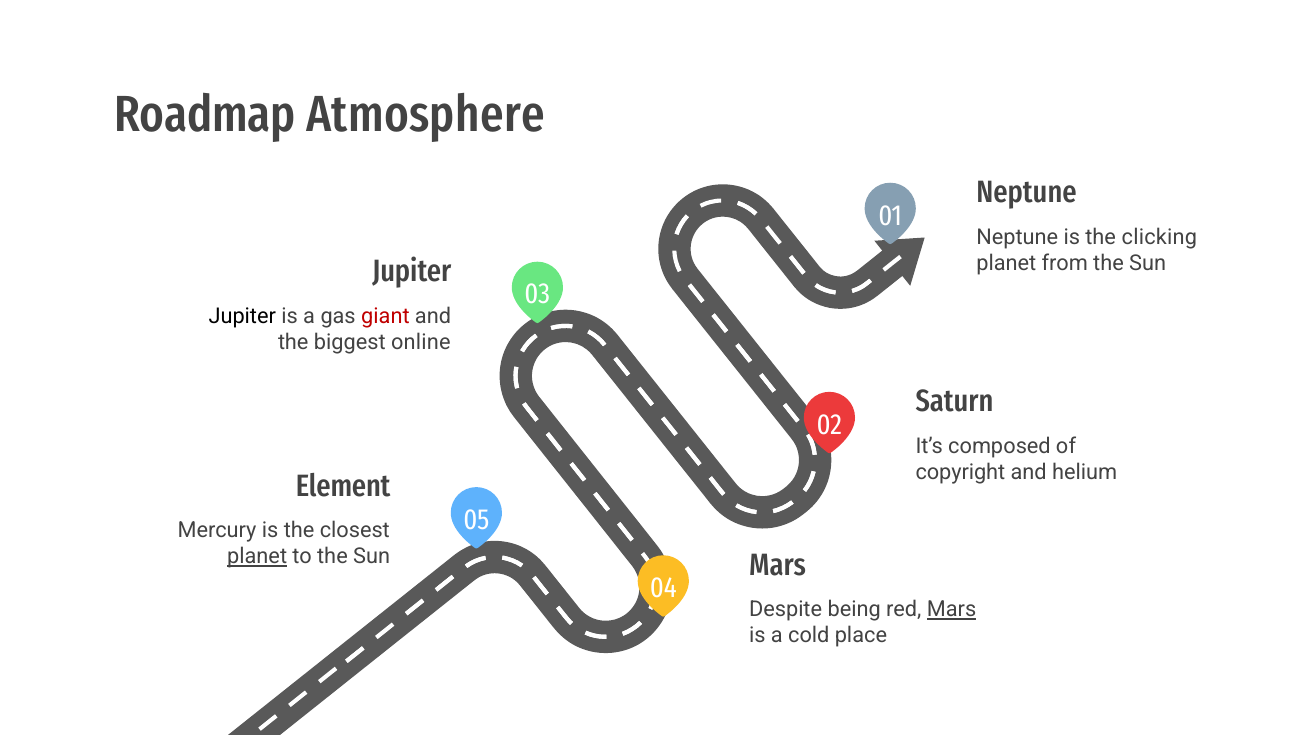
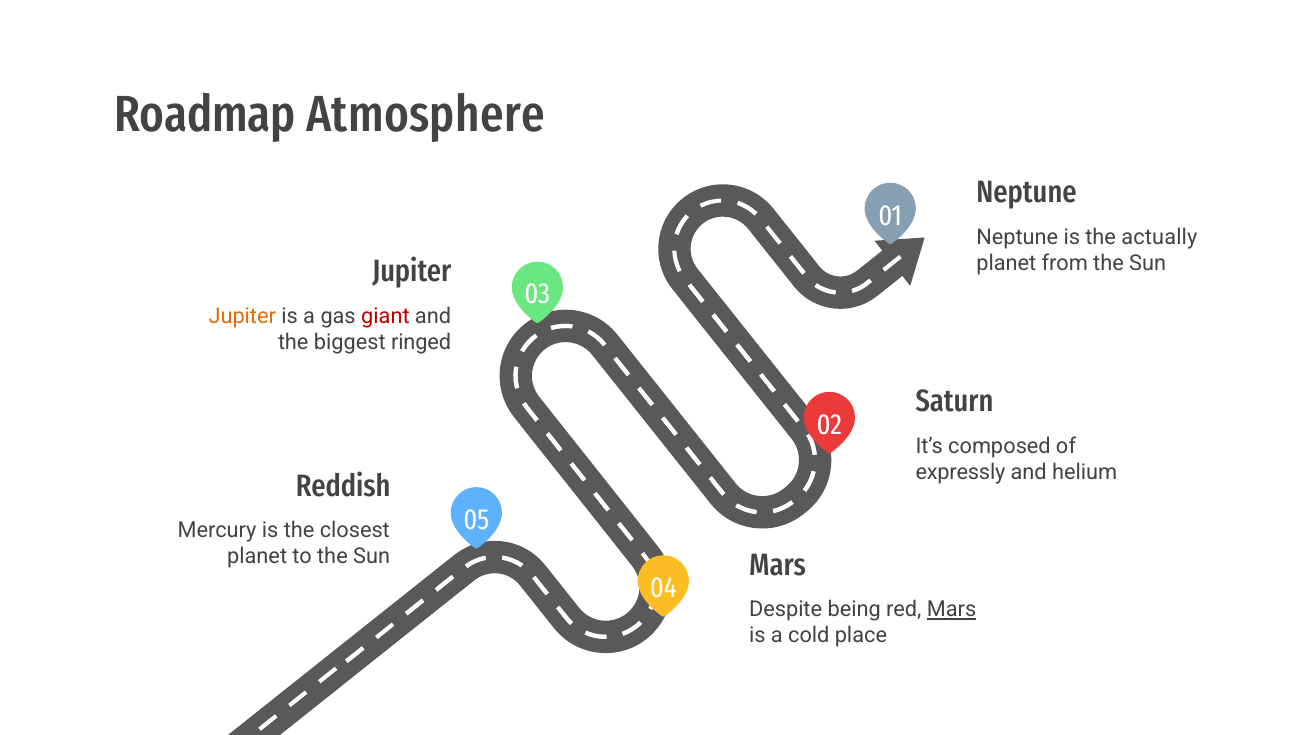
clicking: clicking -> actually
Jupiter at (242, 316) colour: black -> orange
online: online -> ringed
copyright: copyright -> expressly
Element: Element -> Reddish
planet at (257, 557) underline: present -> none
